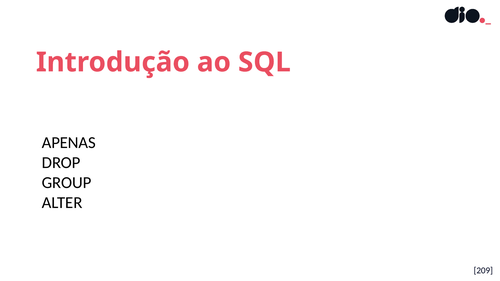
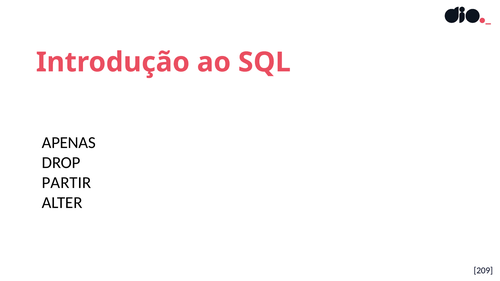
GROUP: GROUP -> PARTIR
